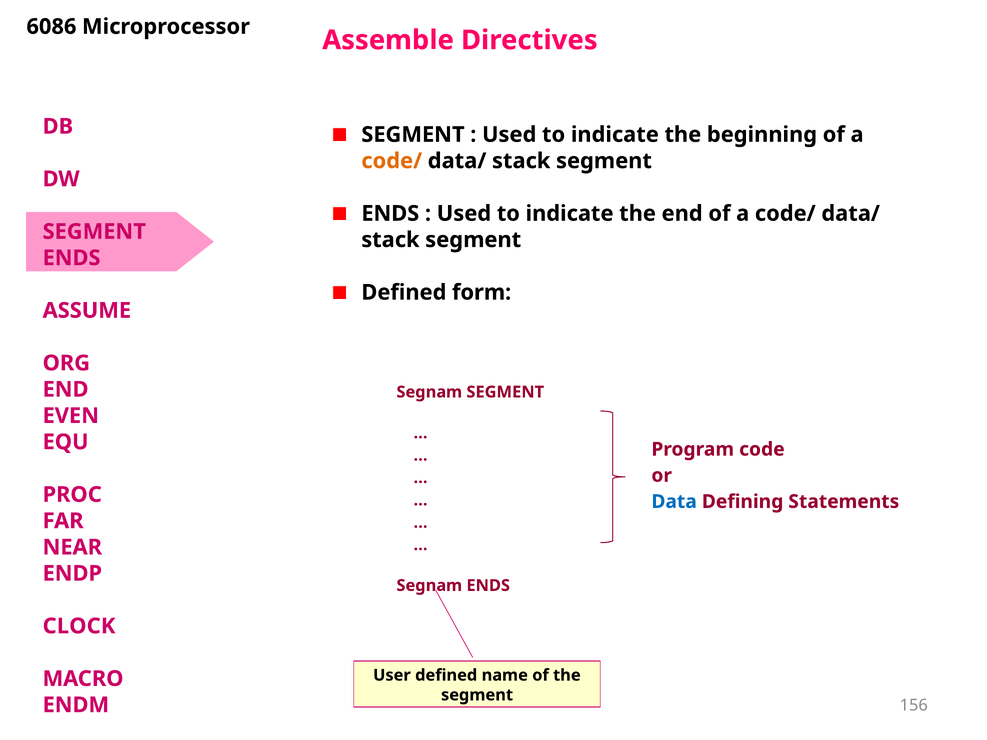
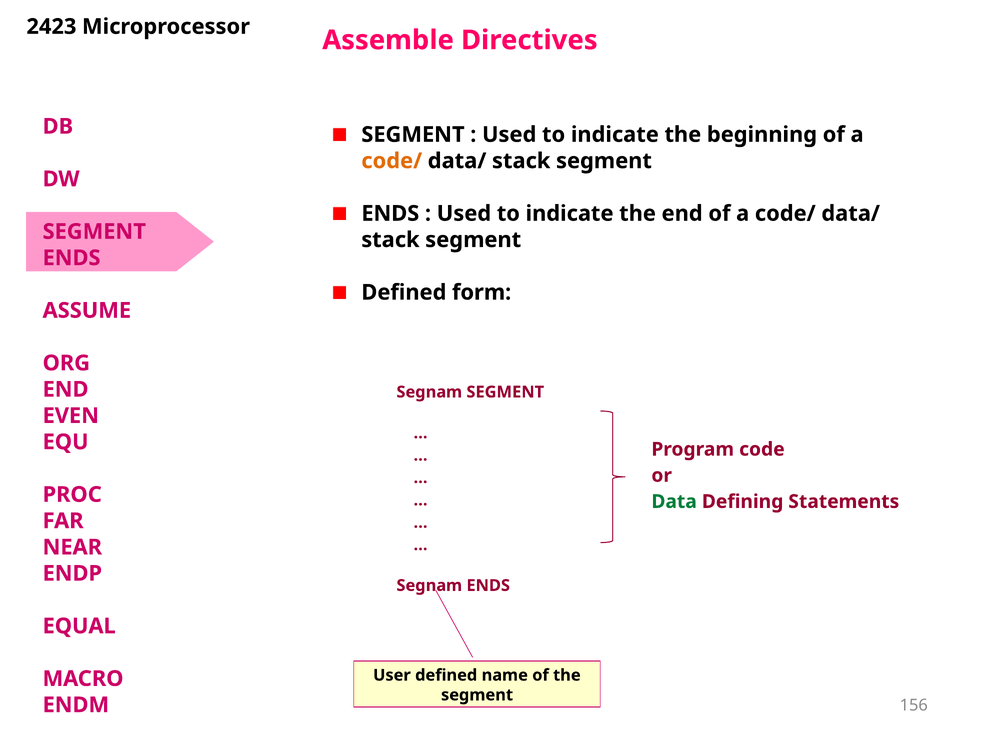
6086: 6086 -> 2423
Data colour: blue -> green
CLOCK: CLOCK -> EQUAL
